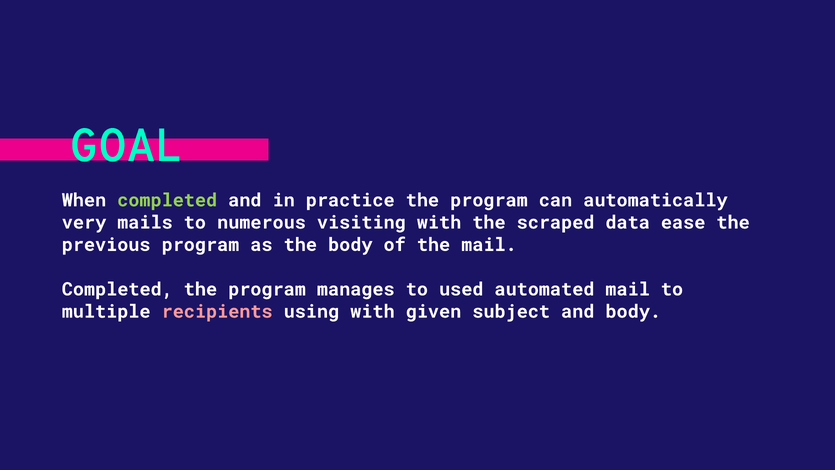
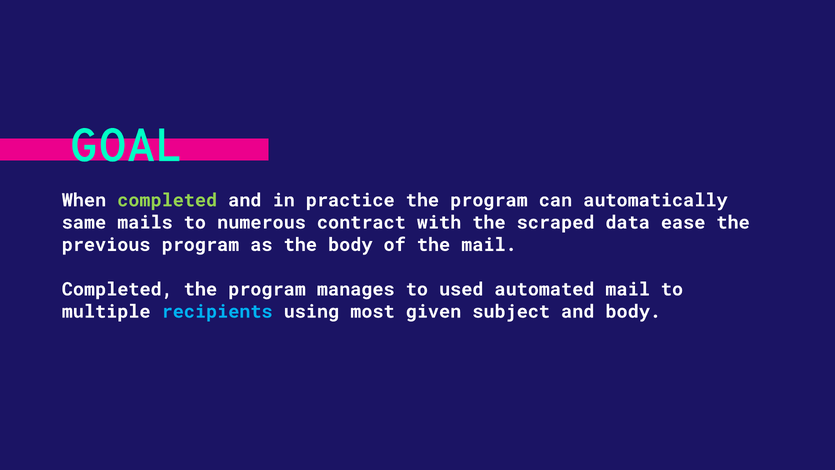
very: very -> same
visiting: visiting -> contract
recipients colour: pink -> light blue
using with: with -> most
